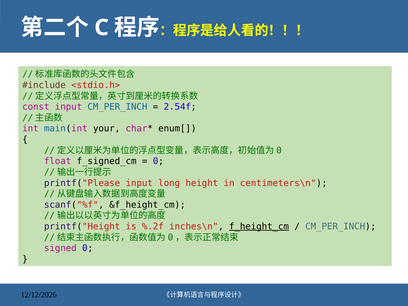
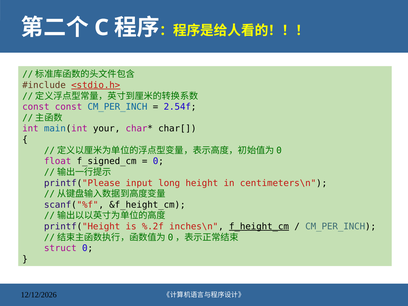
<stdio.h> underline: none -> present
const input: input -> const
enum[: enum[ -> char[
signed: signed -> struct
